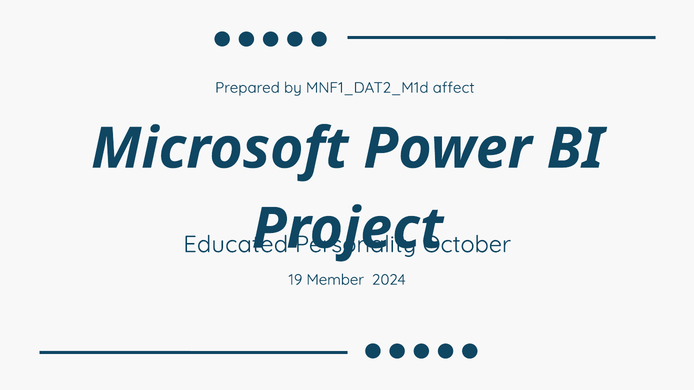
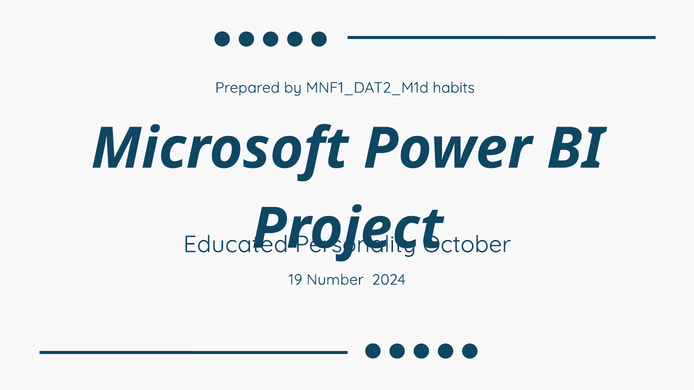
affect: affect -> habits
Member: Member -> Number
